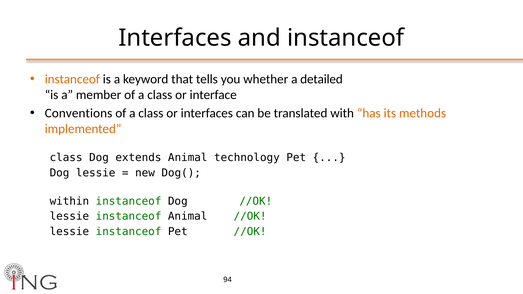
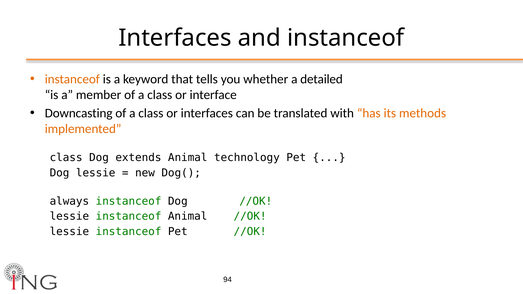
Conventions: Conventions -> Downcasting
within: within -> always
